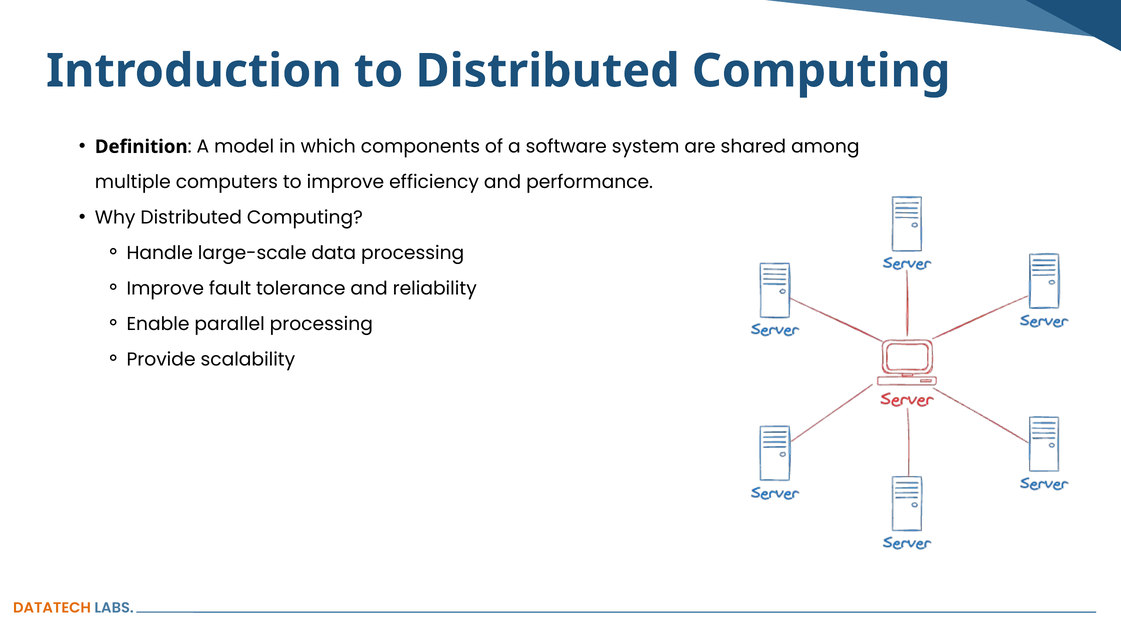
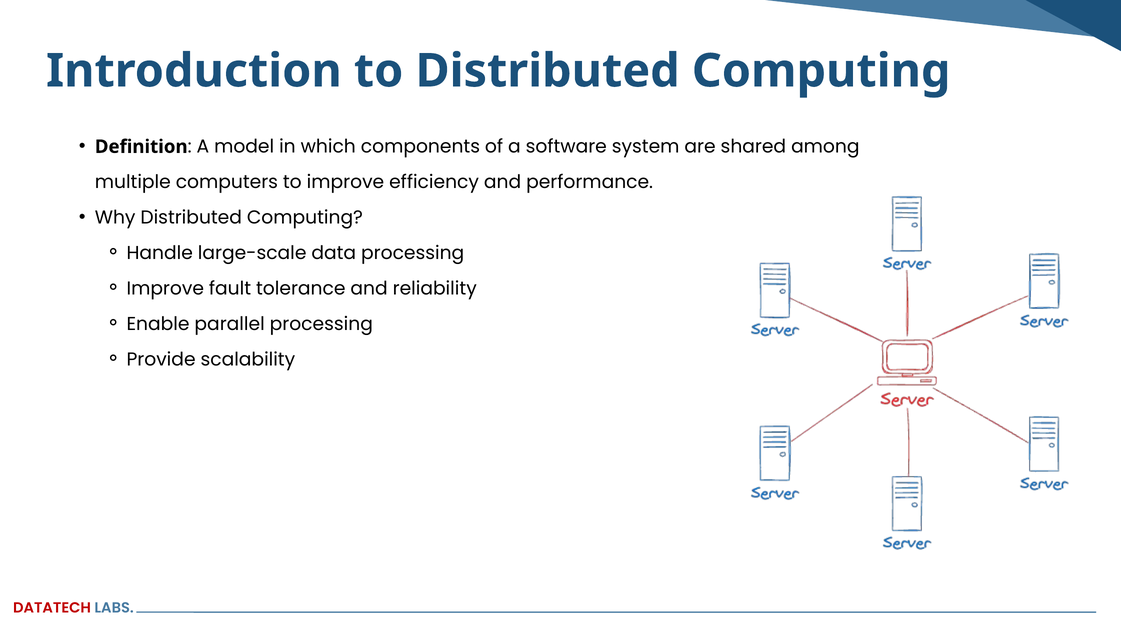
DATATECH colour: orange -> red
